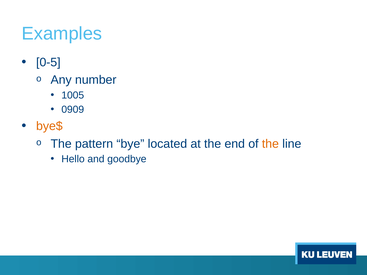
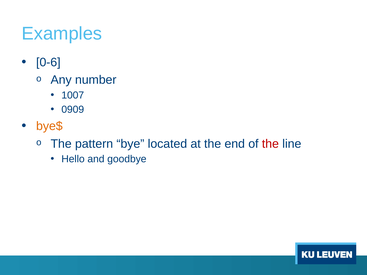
0-5: 0-5 -> 0-6
1005: 1005 -> 1007
the at (270, 144) colour: orange -> red
